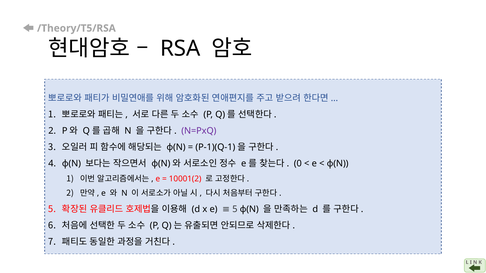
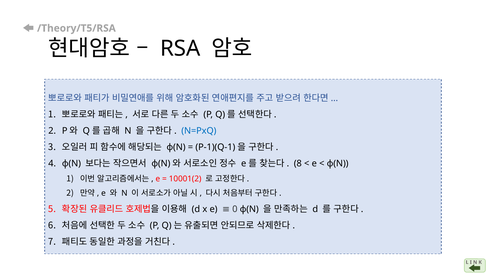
N=PxQ colour: purple -> blue
0: 0 -> 8
e 5: 5 -> 0
